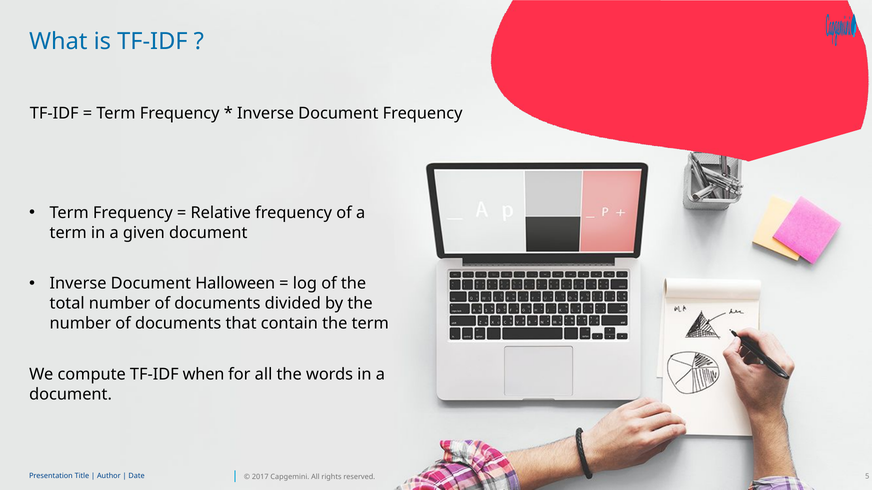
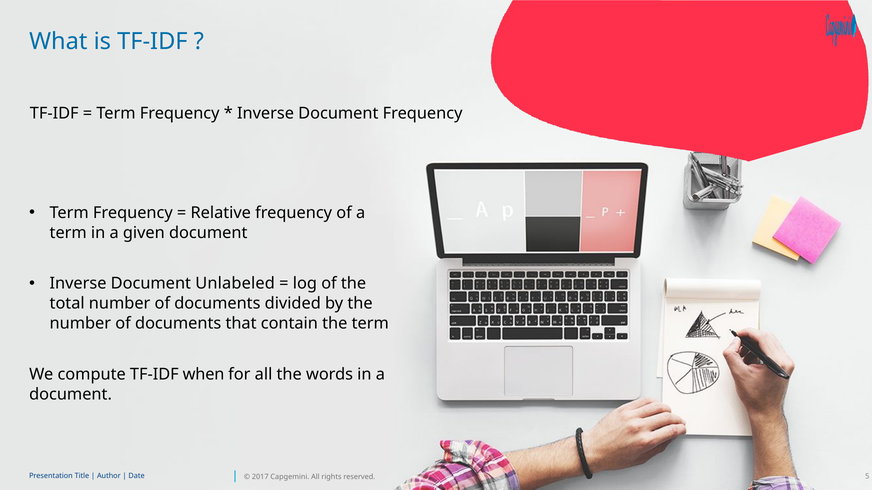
Halloween: Halloween -> Unlabeled
